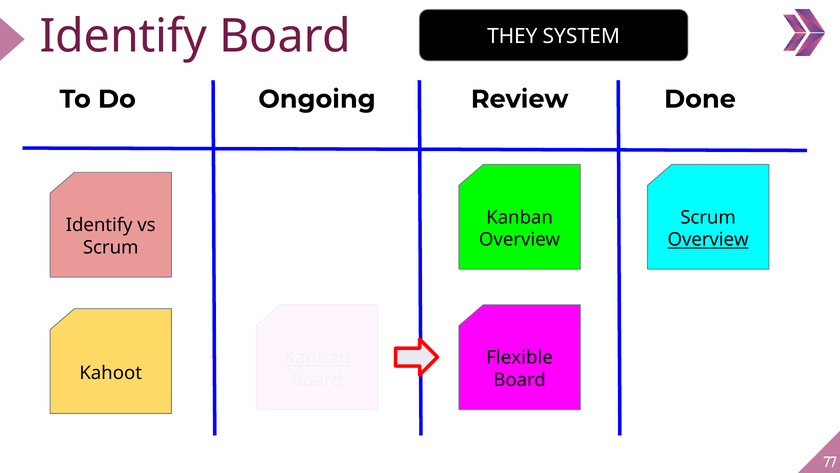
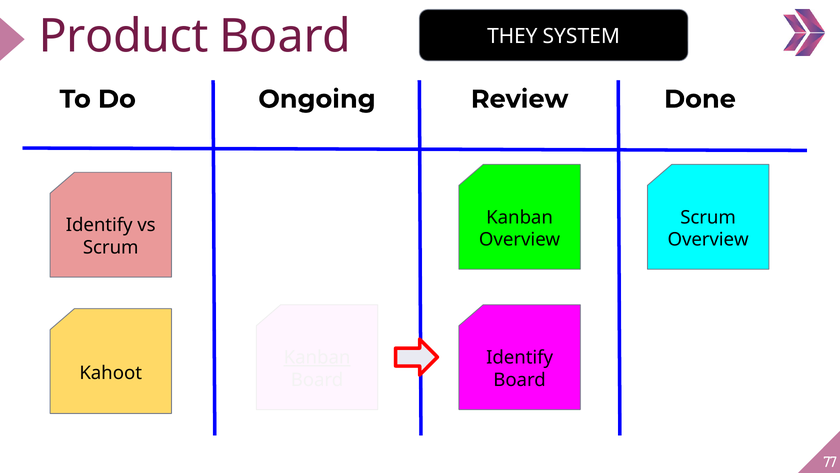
Identify at (123, 36): Identify -> Product
Overview at (708, 240) underline: present -> none
Flexible at (520, 357): Flexible -> Identify
